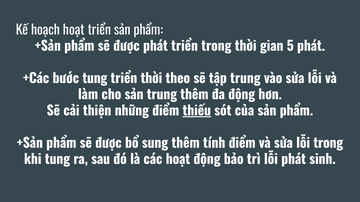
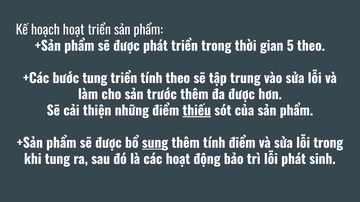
5 phát: phát -> theo
triển thời: thời -> tính
sản trung: trung -> trước
đa động: động -> được
sung underline: none -> present
